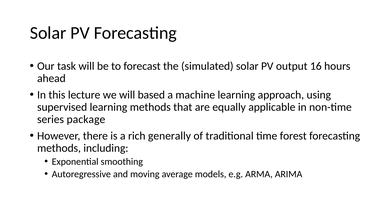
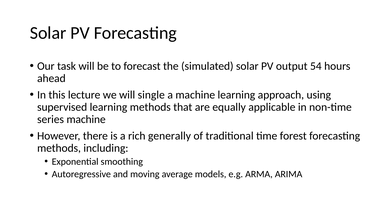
16: 16 -> 54
based: based -> single
series package: package -> machine
